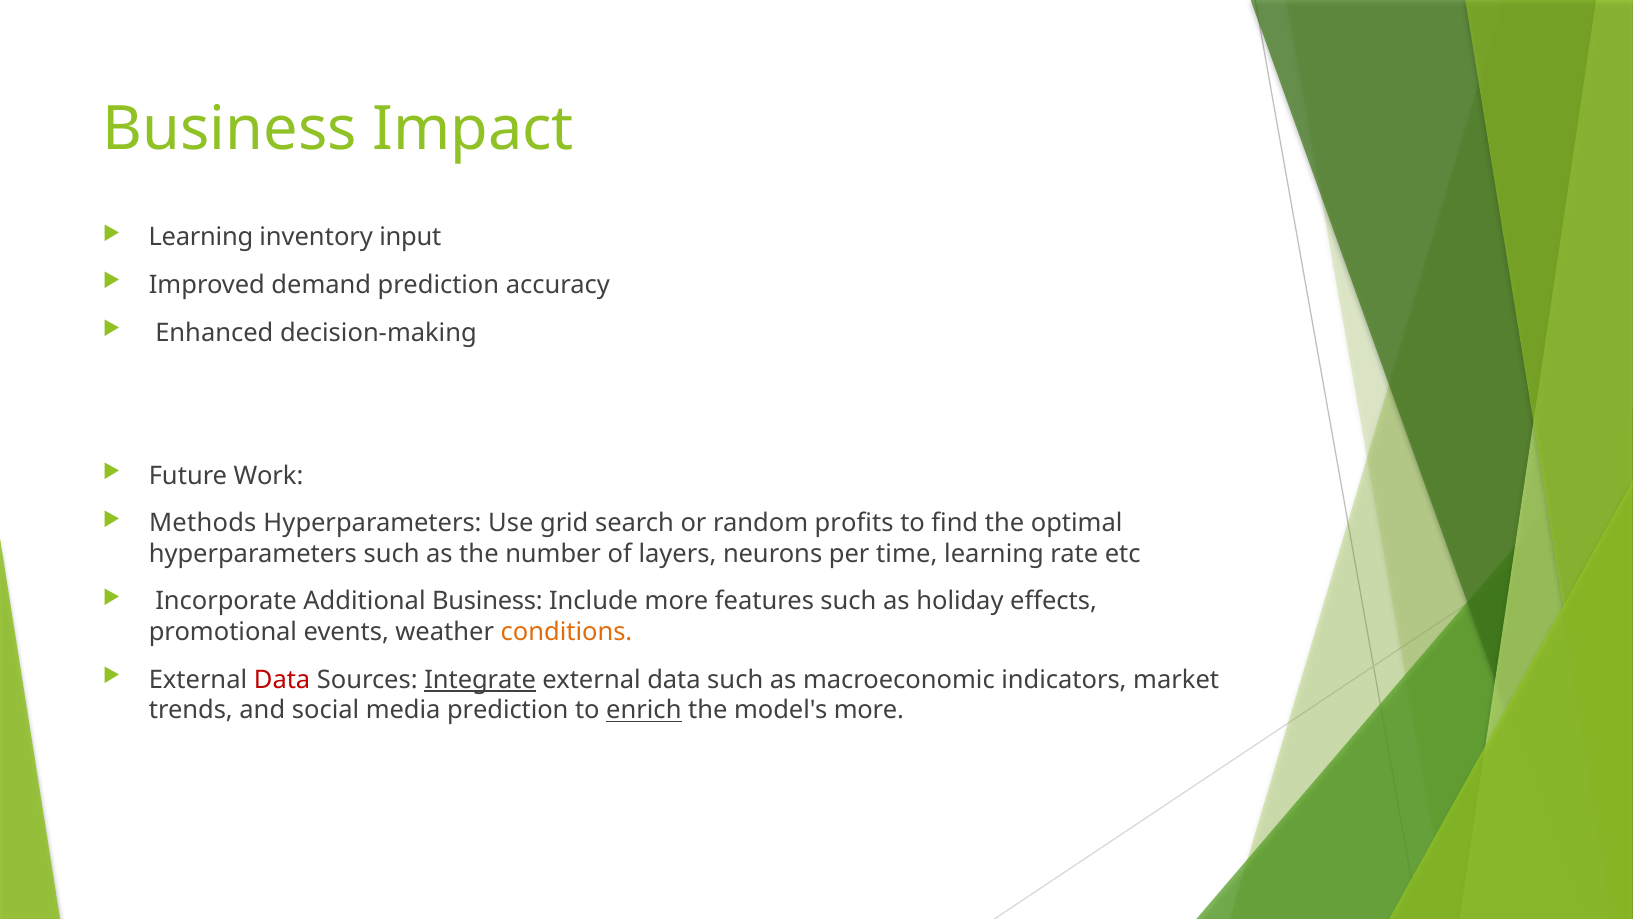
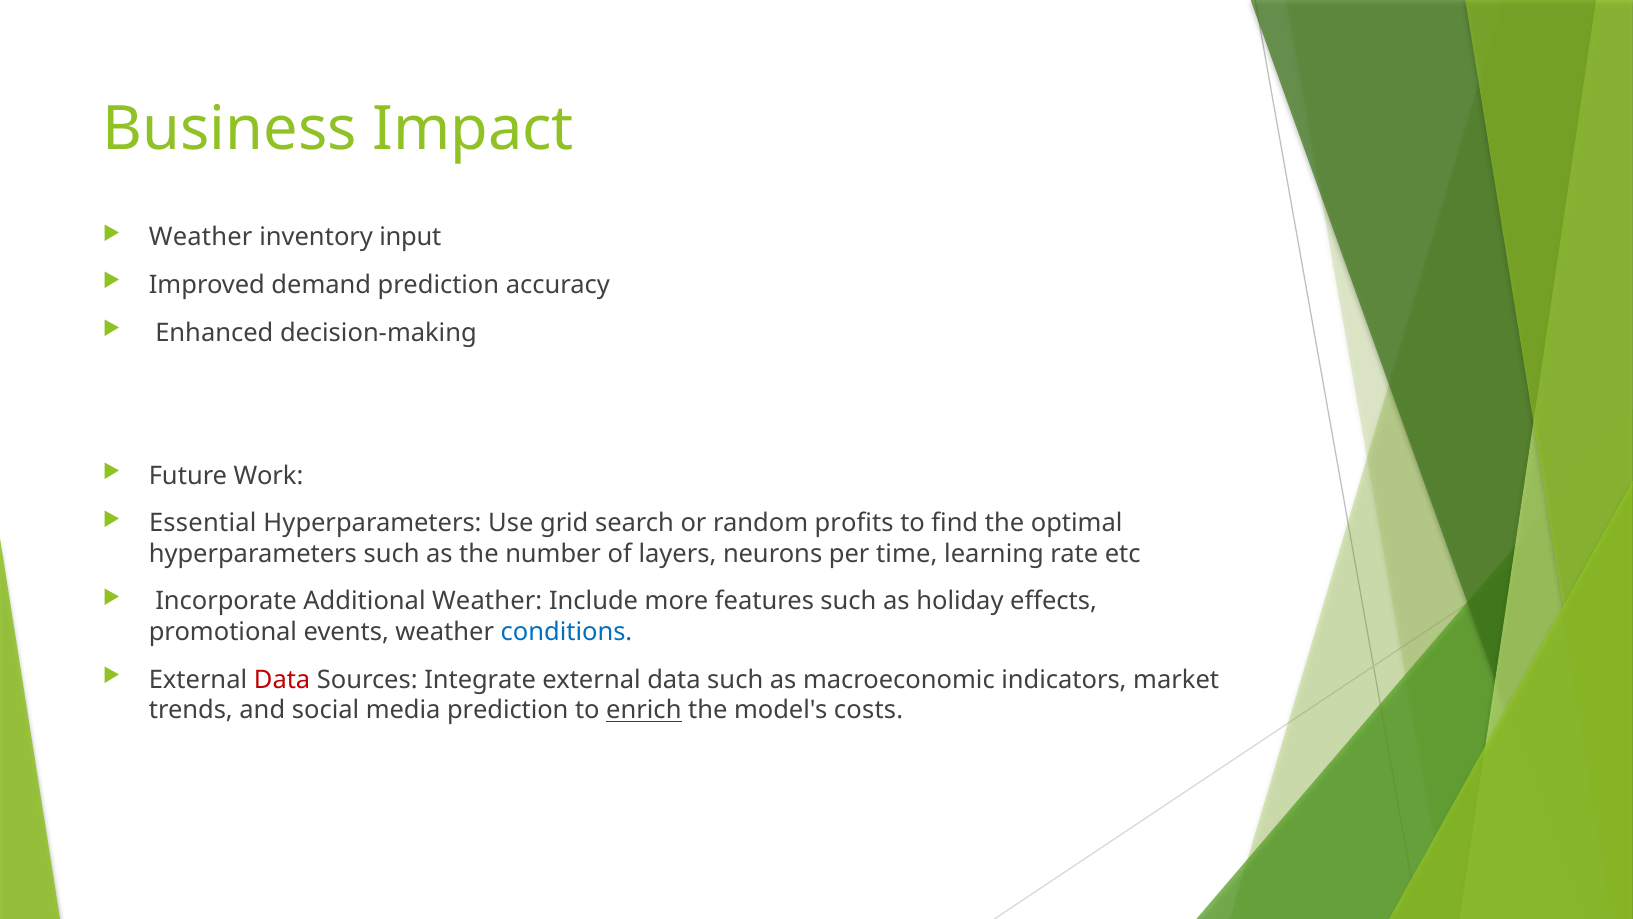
Learning at (201, 237): Learning -> Weather
Methods: Methods -> Essential
Additional Business: Business -> Weather
conditions colour: orange -> blue
Integrate underline: present -> none
model's more: more -> costs
